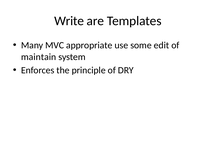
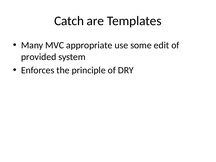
Write: Write -> Catch
maintain: maintain -> provided
